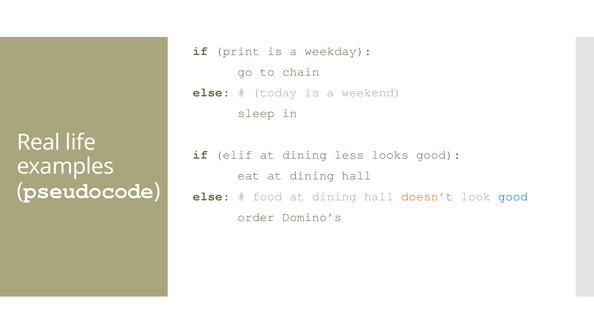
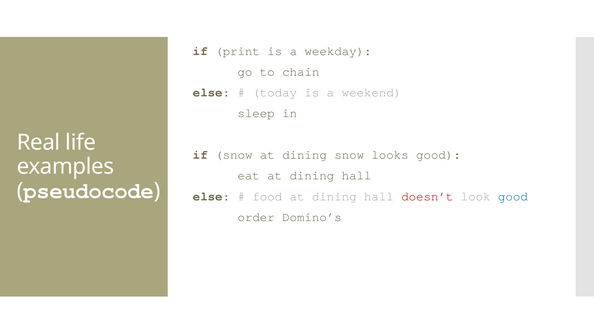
if elif: elif -> snow
dining less: less -> snow
doesn’t colour: orange -> red
